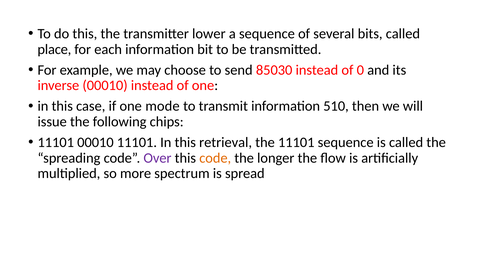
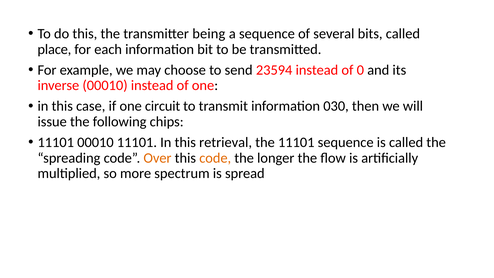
lower: lower -> being
85030: 85030 -> 23594
mode: mode -> circuit
510: 510 -> 030
Over colour: purple -> orange
